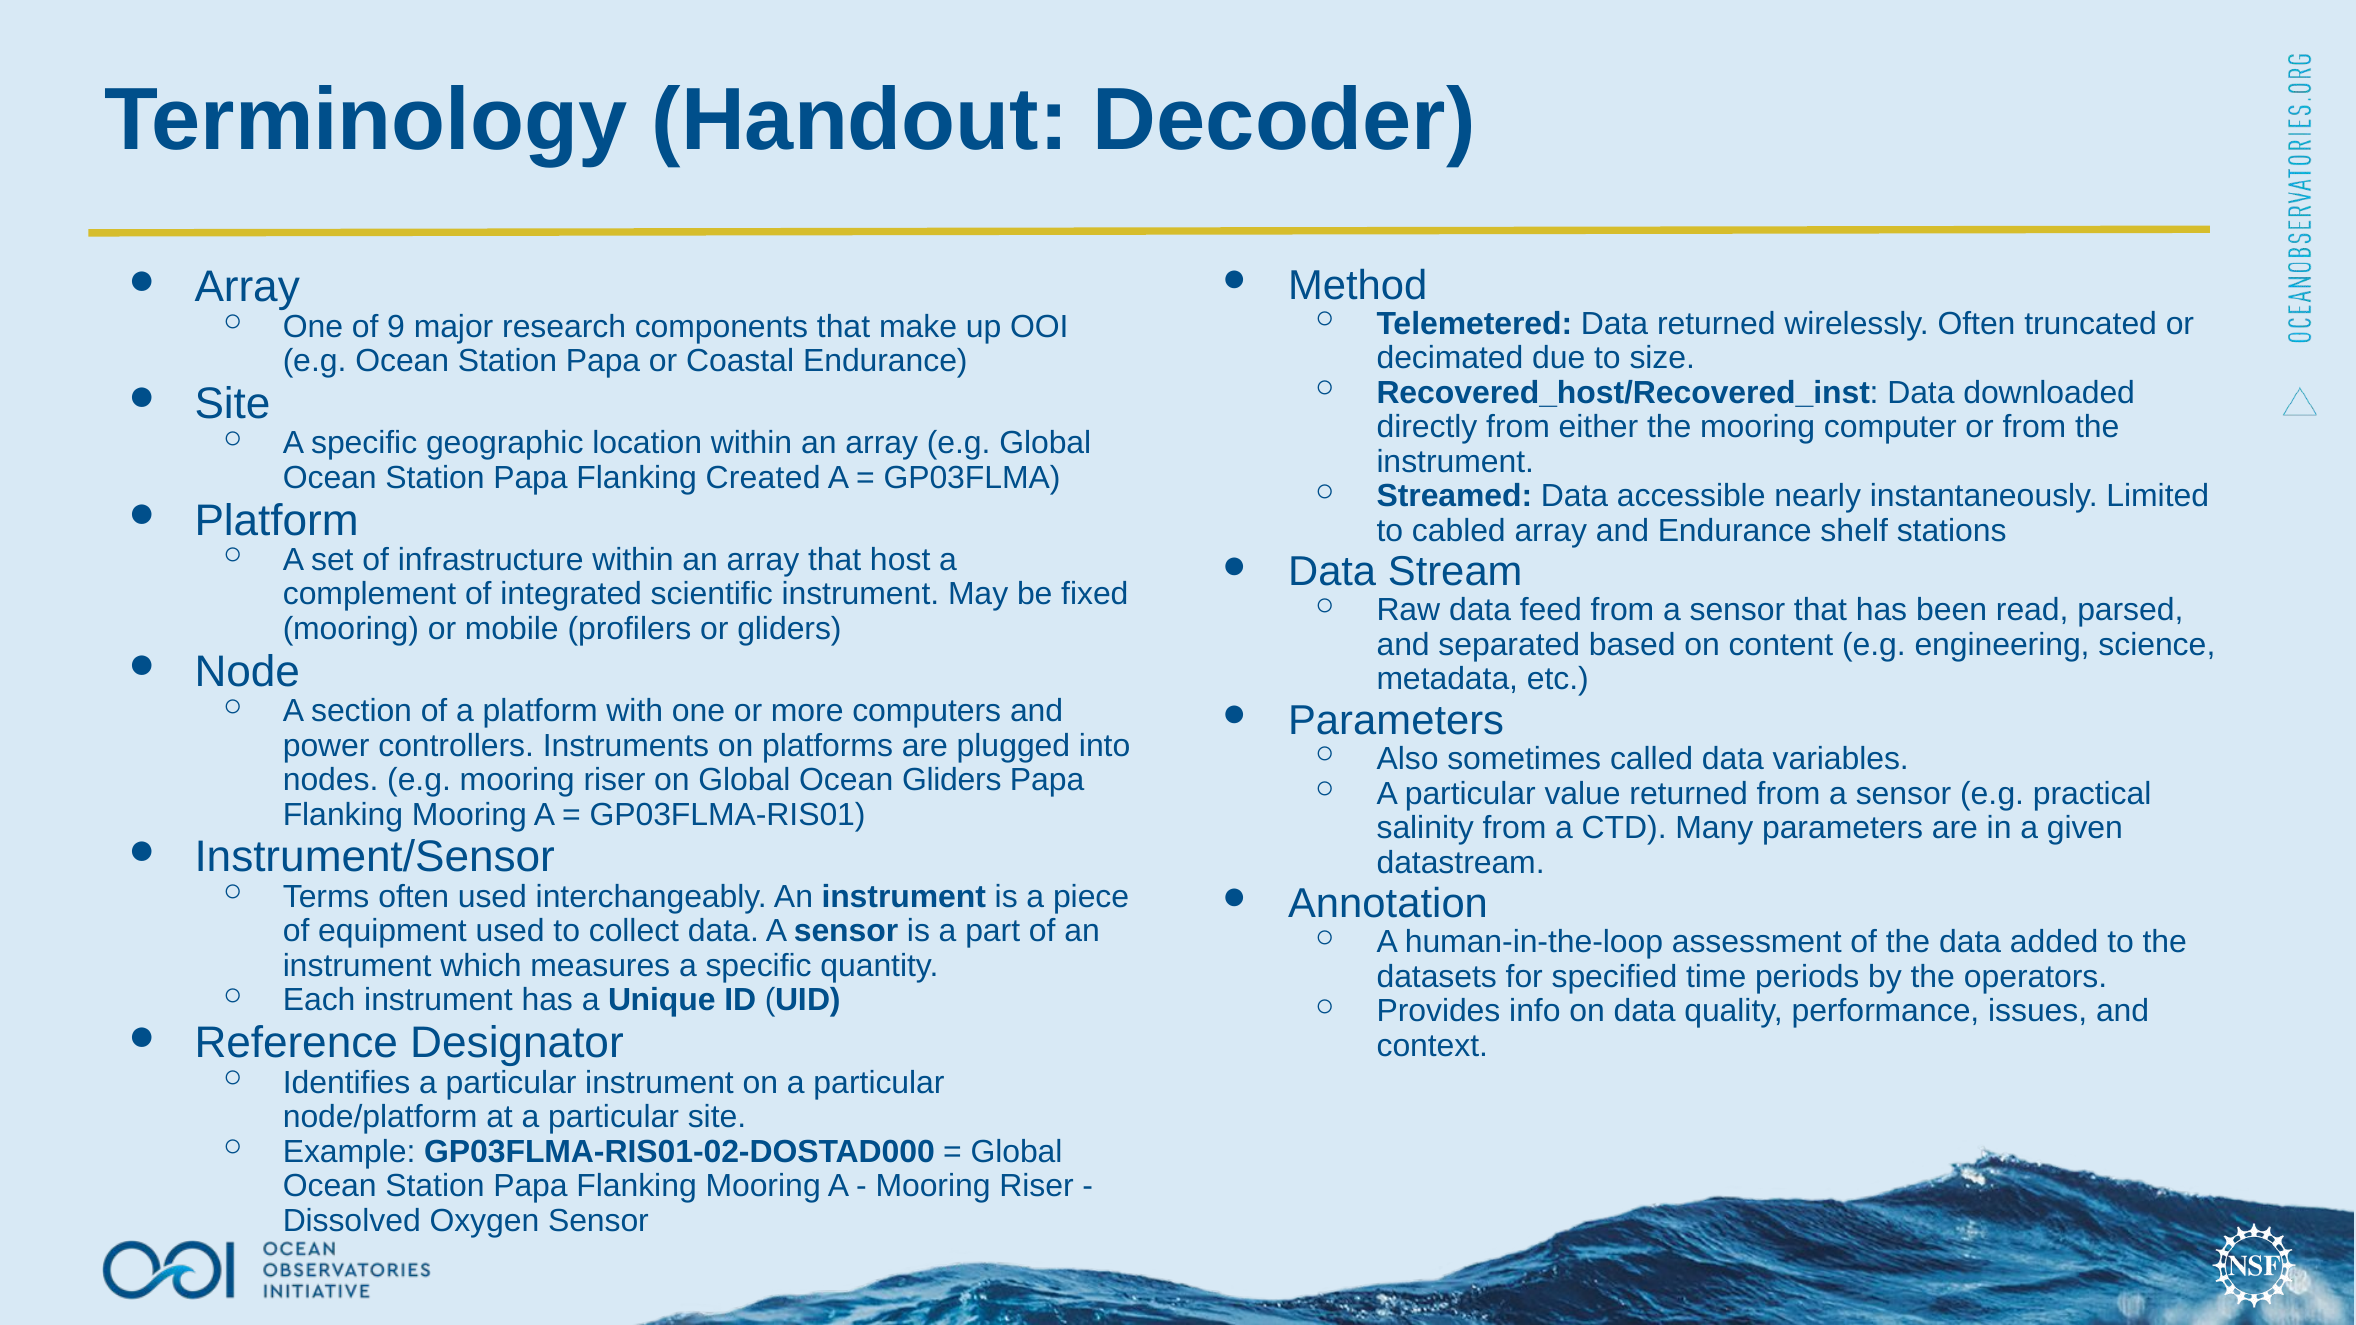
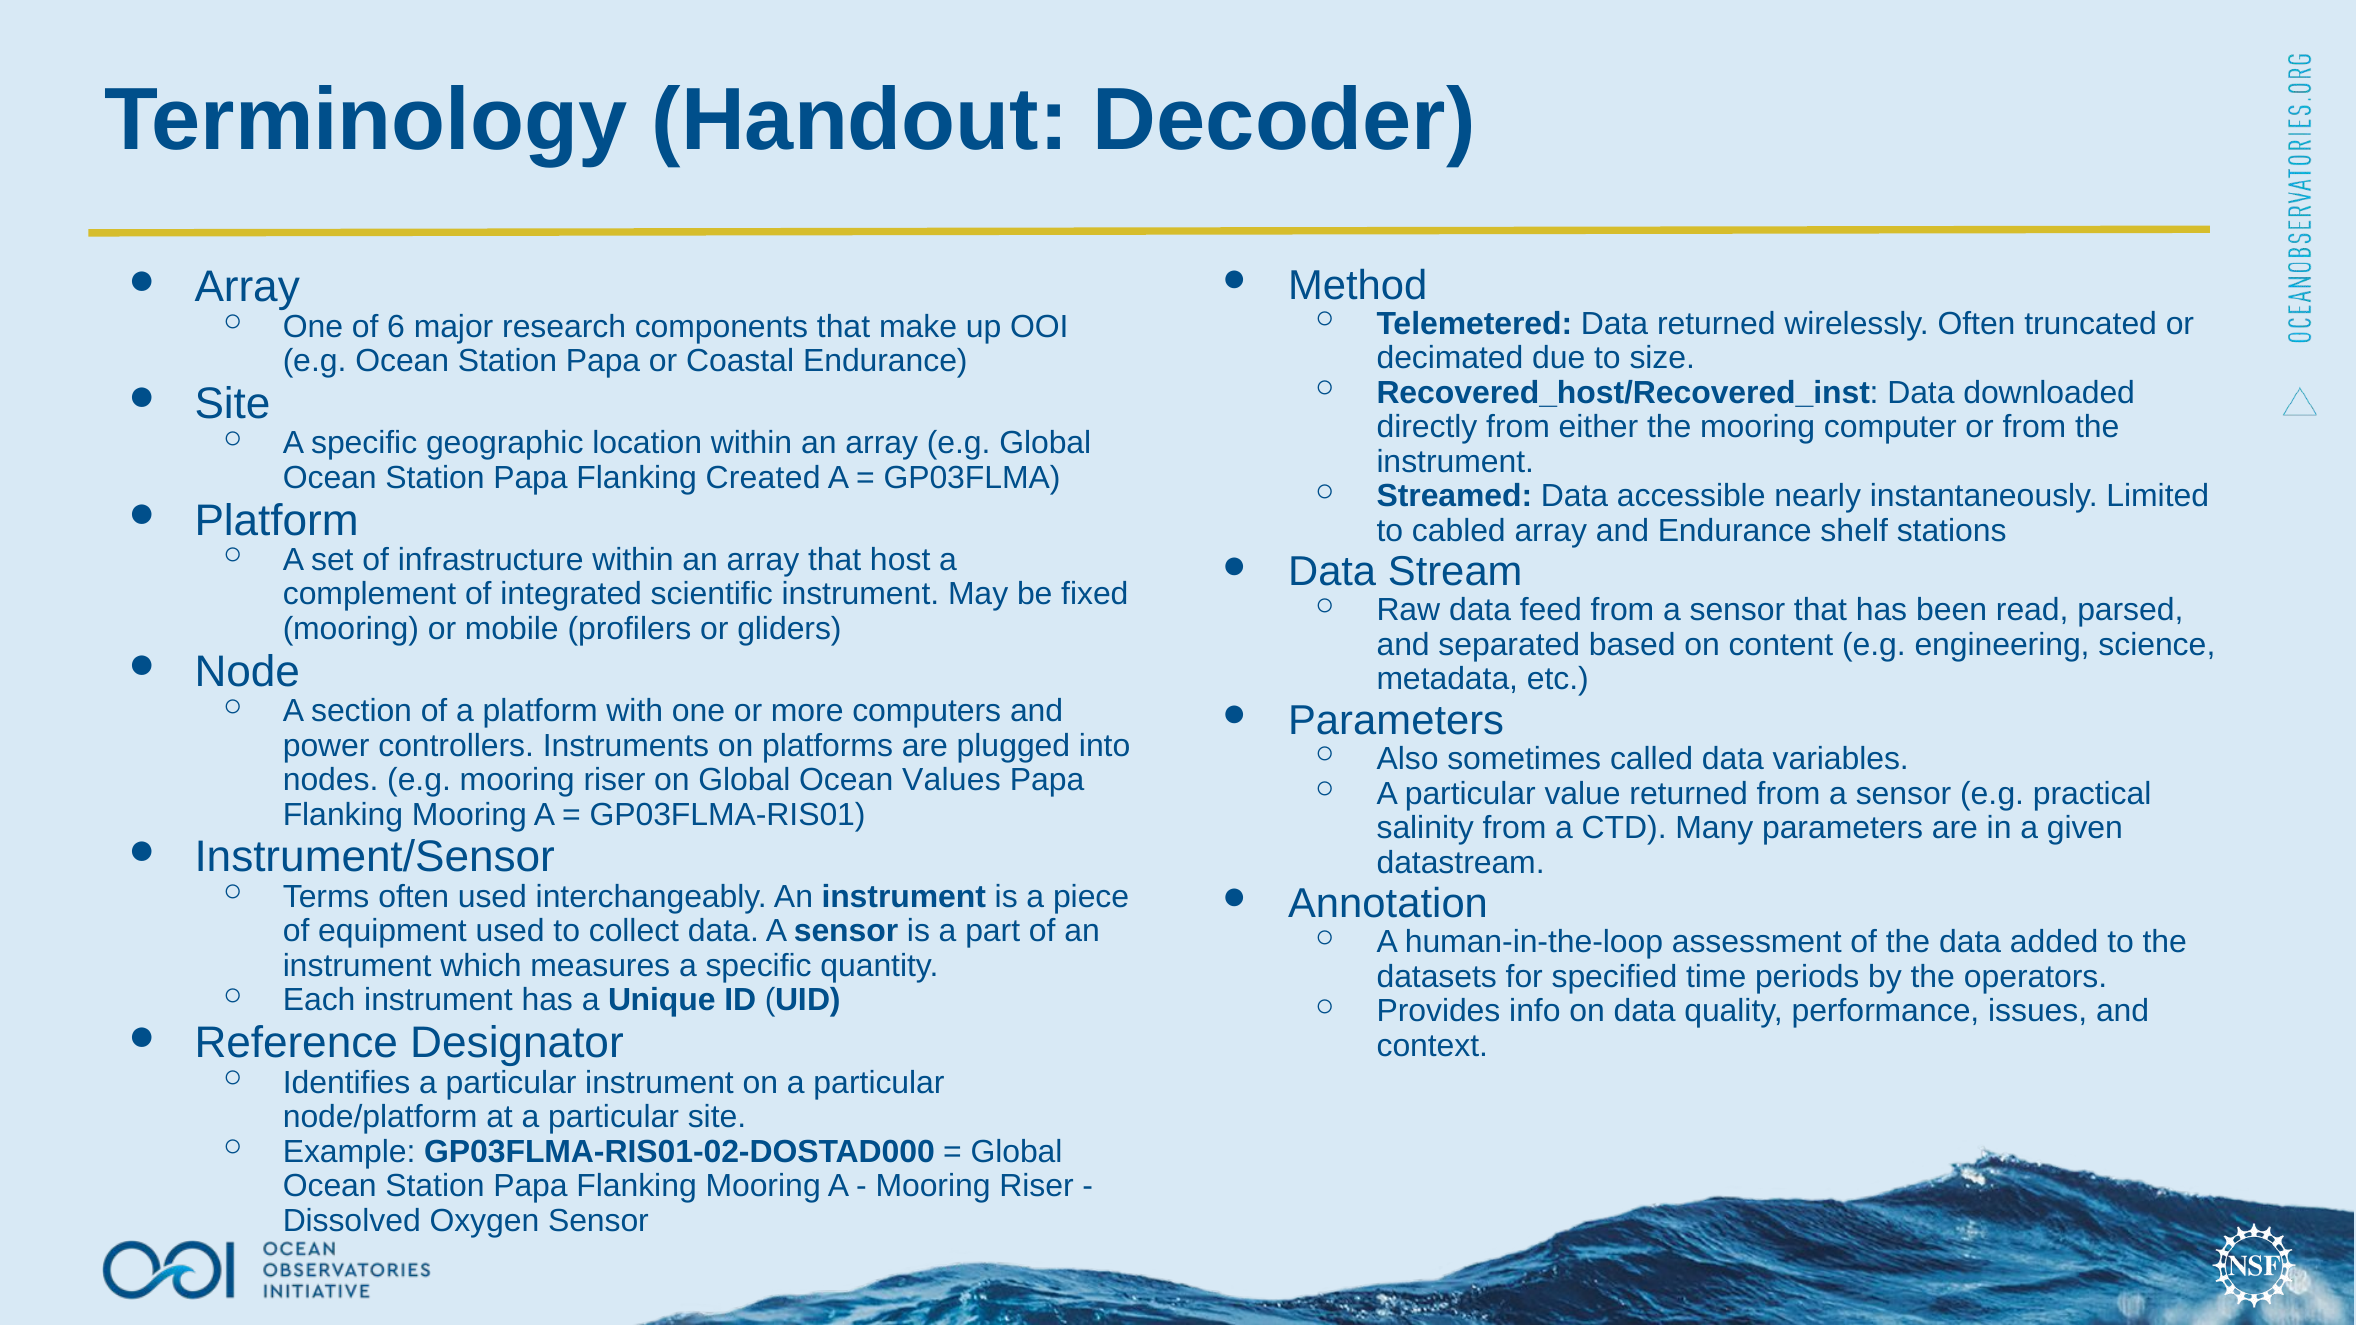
9: 9 -> 6
Ocean Gliders: Gliders -> Values
